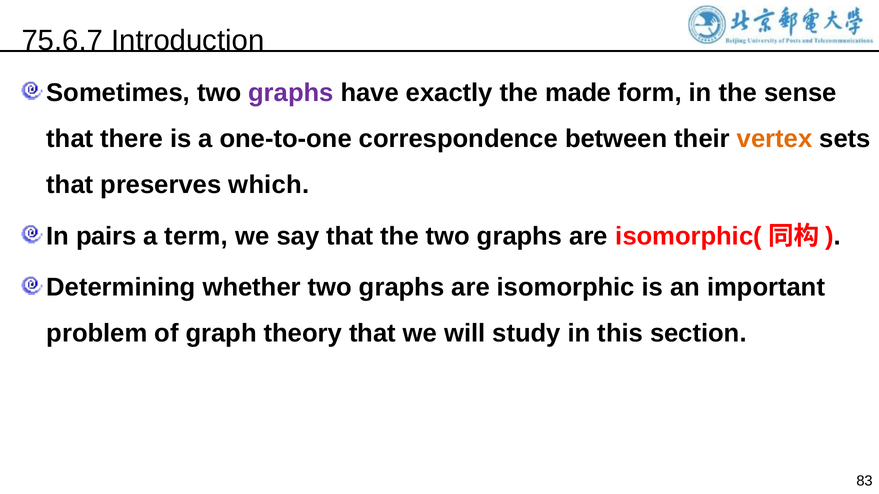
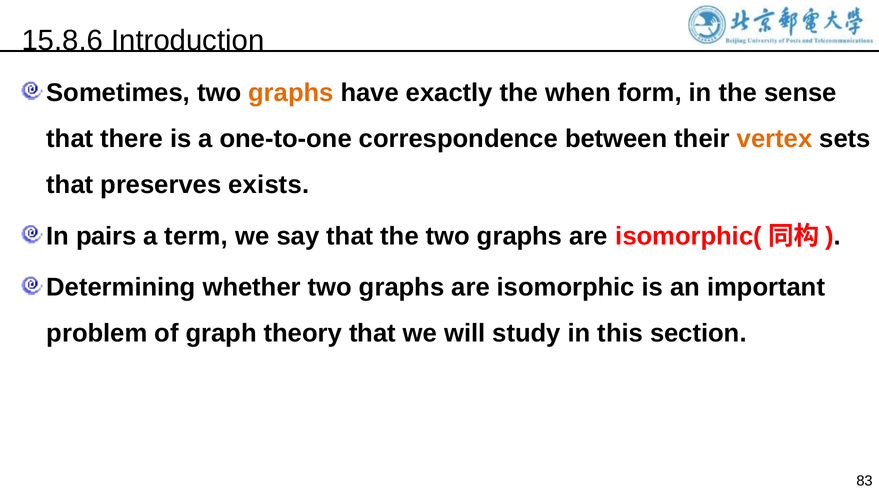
75.6.7: 75.6.7 -> 15.8.6
graphs at (291, 93) colour: purple -> orange
made: made -> when
which: which -> exists
